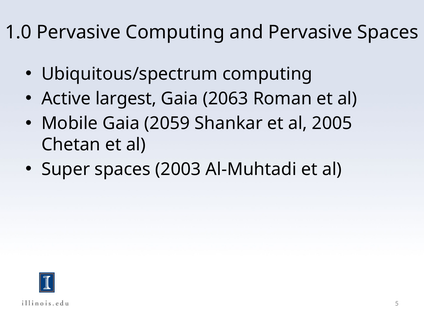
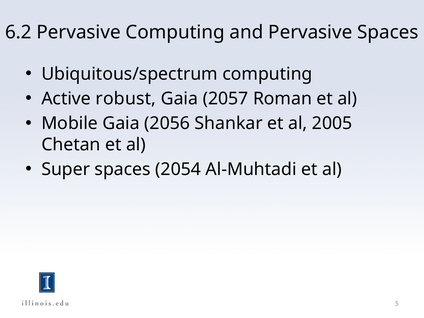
1.0: 1.0 -> 6.2
largest: largest -> robust
2063: 2063 -> 2057
2059: 2059 -> 2056
2003: 2003 -> 2054
